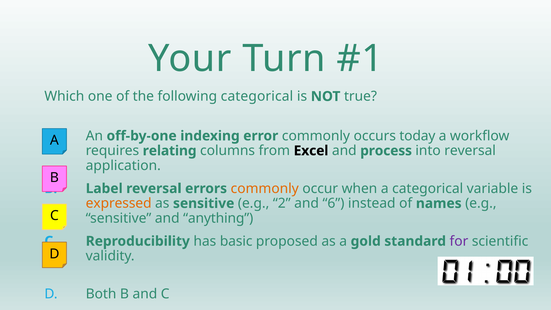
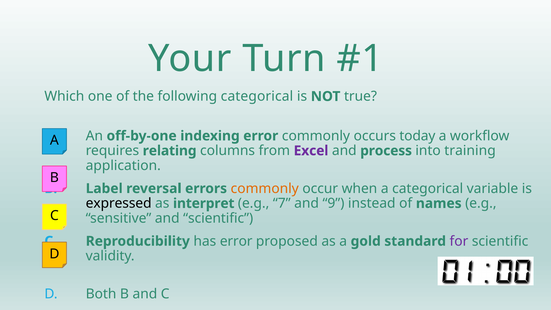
Excel colour: black -> purple
into reversal: reversal -> training
expressed colour: orange -> black
as sensitive: sensitive -> interpret
2: 2 -> 7
6: 6 -> 9
and anything: anything -> scientific
has basic: basic -> error
